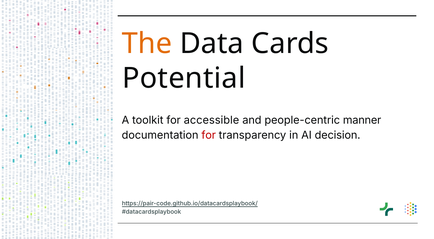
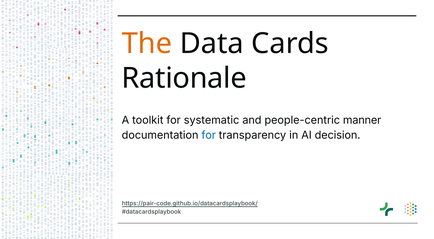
Potential: Potential -> Rationale
accessible: accessible -> systematic
for at (209, 135) colour: red -> blue
